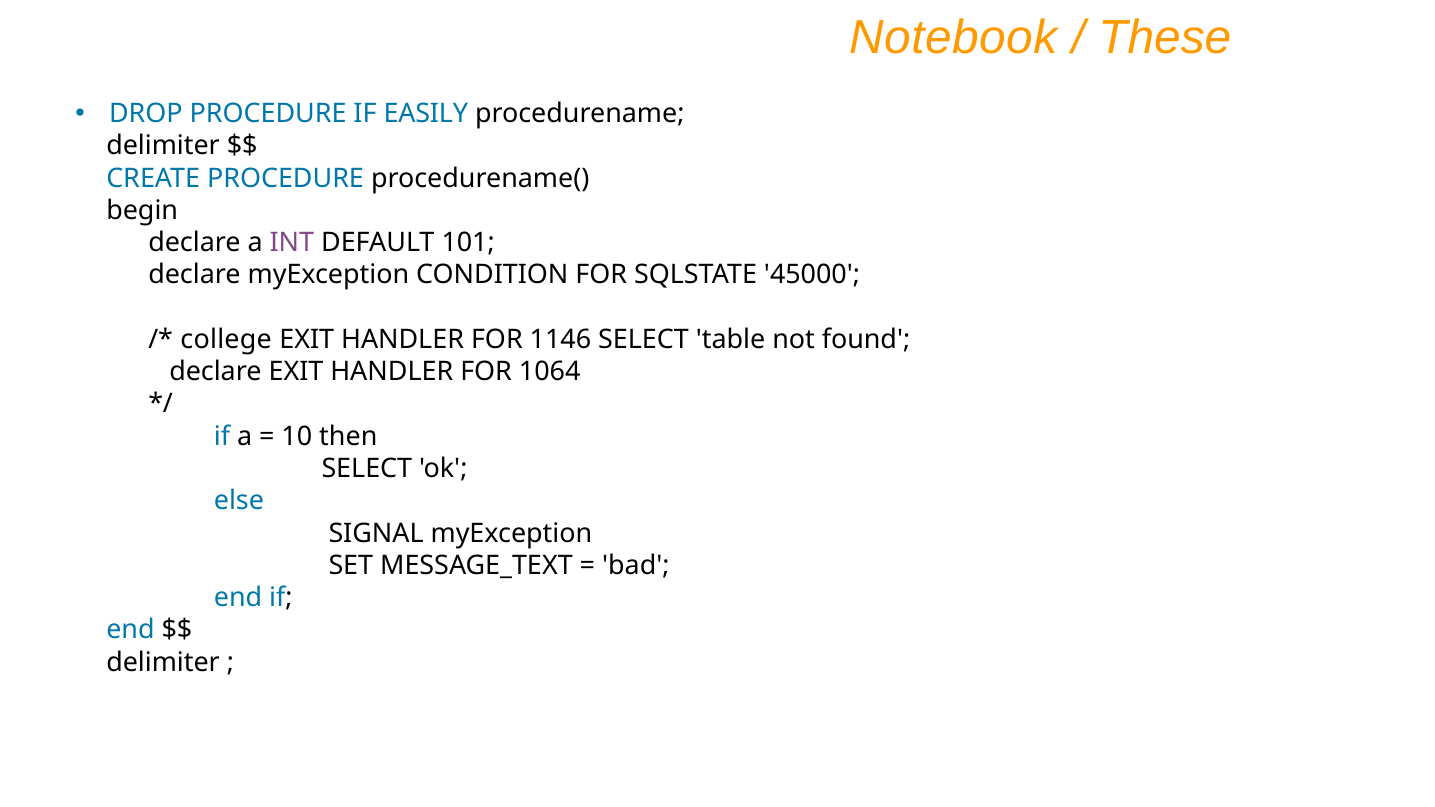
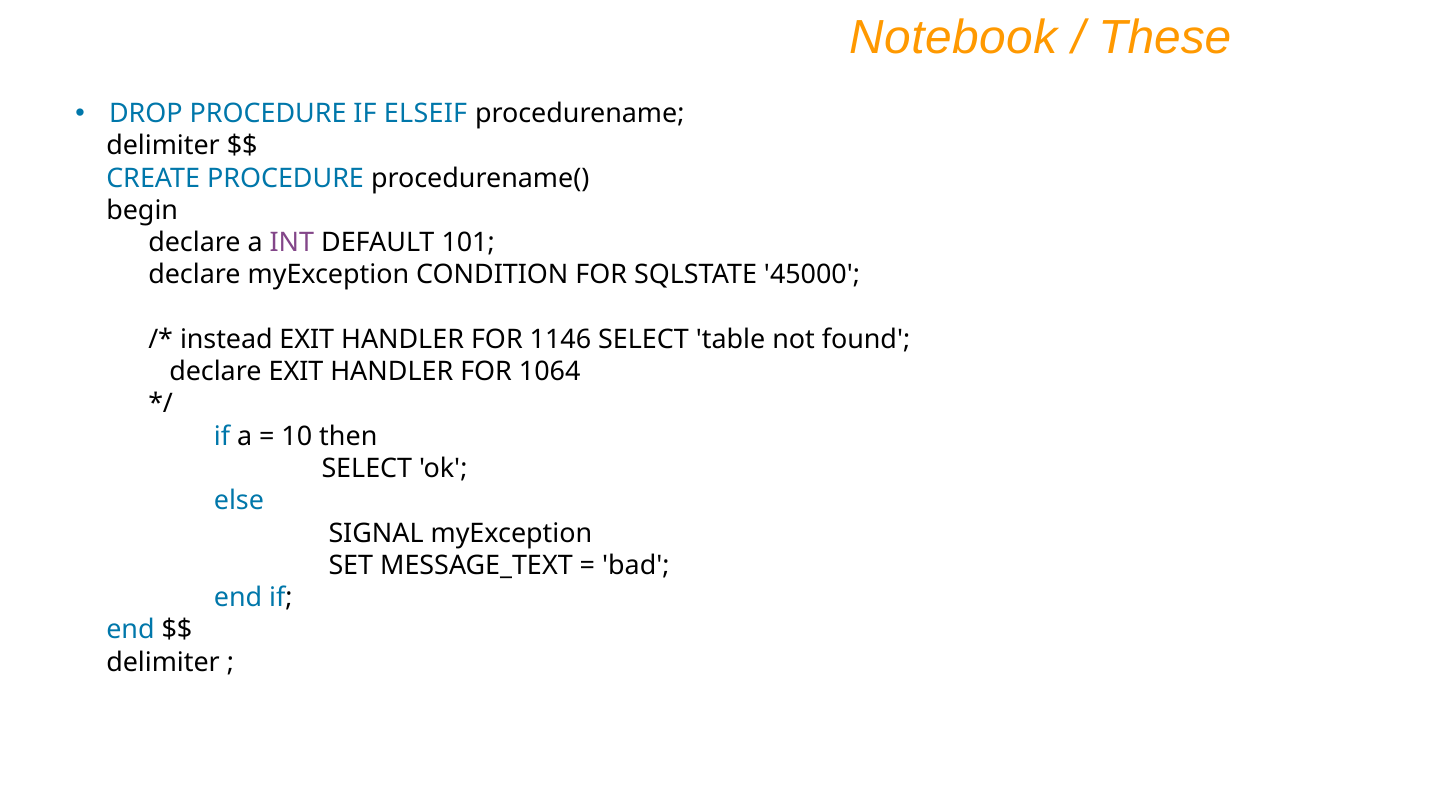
EASILY: EASILY -> ELSEIF
college: college -> instead
